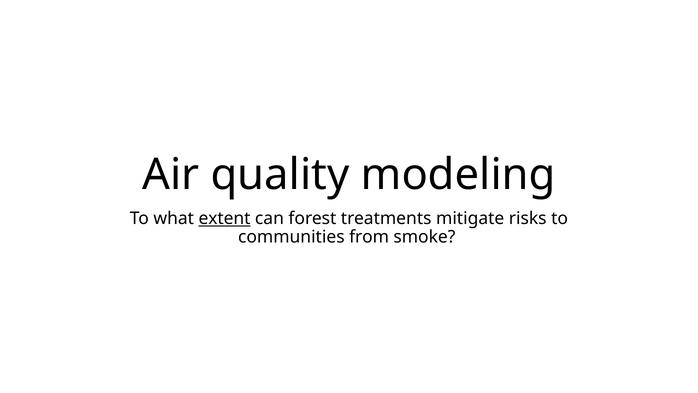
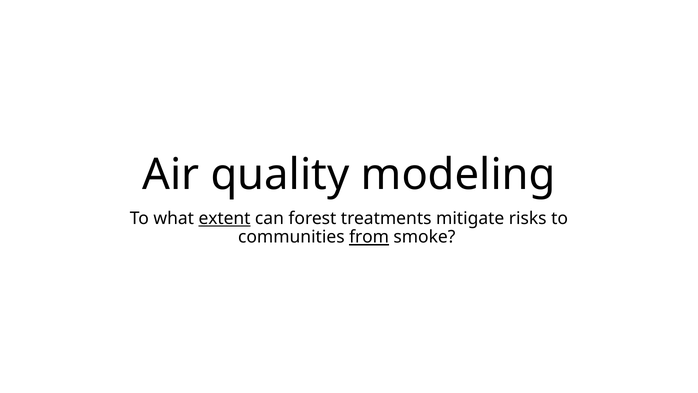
from underline: none -> present
